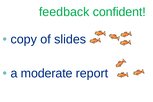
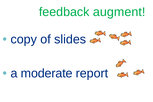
confident: confident -> augment
